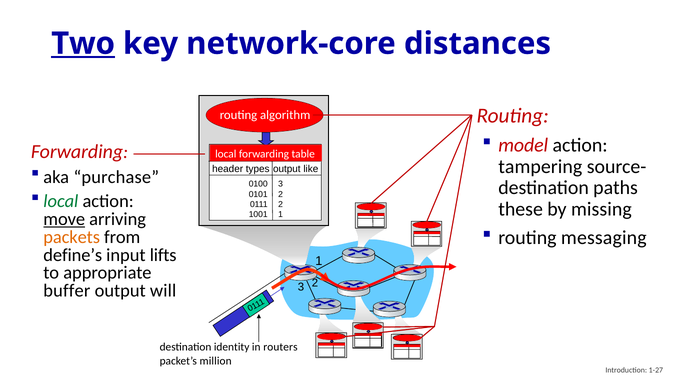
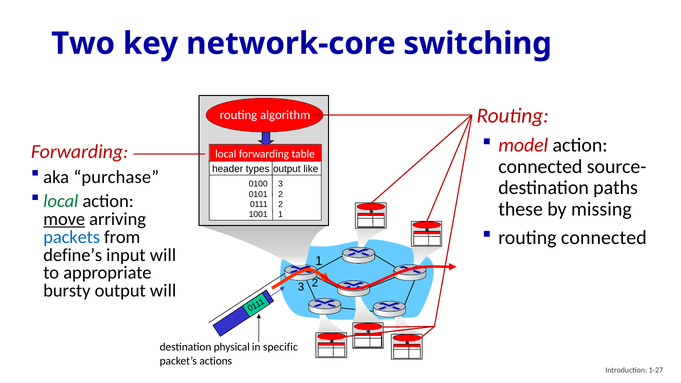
Two underline: present -> none
distances: distances -> switching
tampering at (540, 167): tampering -> connected
routing messaging: messaging -> connected
packets colour: orange -> blue
input lifts: lifts -> will
buffer: buffer -> bursty
identity: identity -> physical
routers: routers -> specific
million: million -> actions
